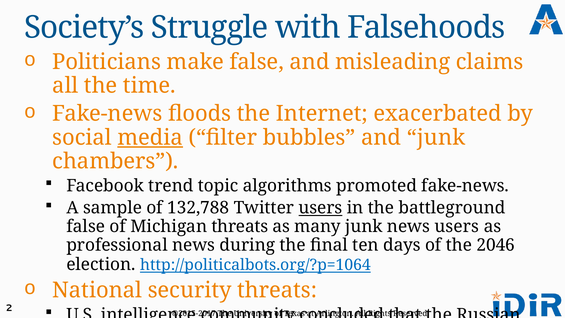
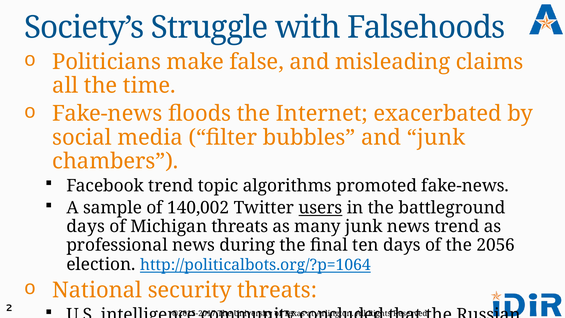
media underline: present -> none
132,788: 132,788 -> 140,002
false at (86, 226): false -> days
news users: users -> trend
2046: 2046 -> 2056
